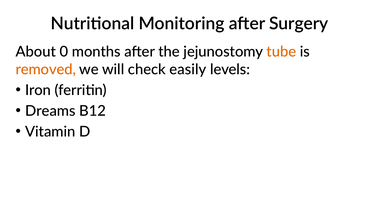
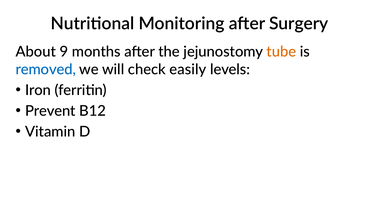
0: 0 -> 9
removed colour: orange -> blue
Dreams: Dreams -> Prevent
